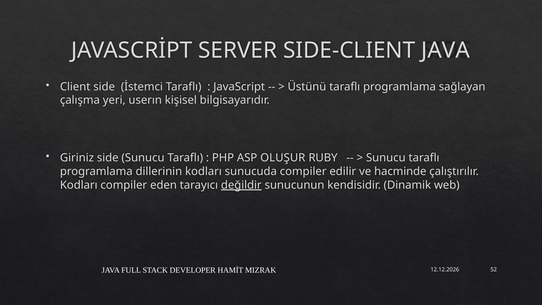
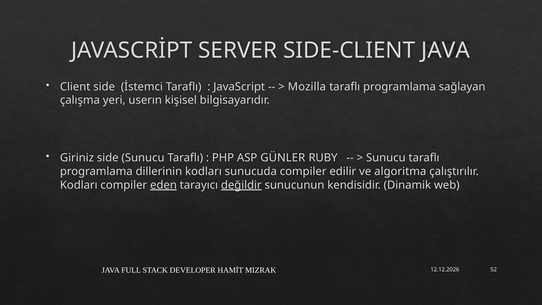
Üstünü: Üstünü -> Mozilla
OLUŞUR: OLUŞUR -> GÜNLER
hacminde: hacminde -> algoritma
eden underline: none -> present
